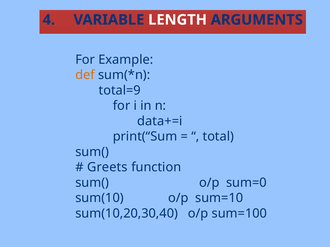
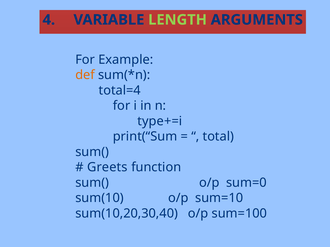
LENGTH colour: white -> light green
total=9: total=9 -> total=4
data+=i: data+=i -> type+=i
